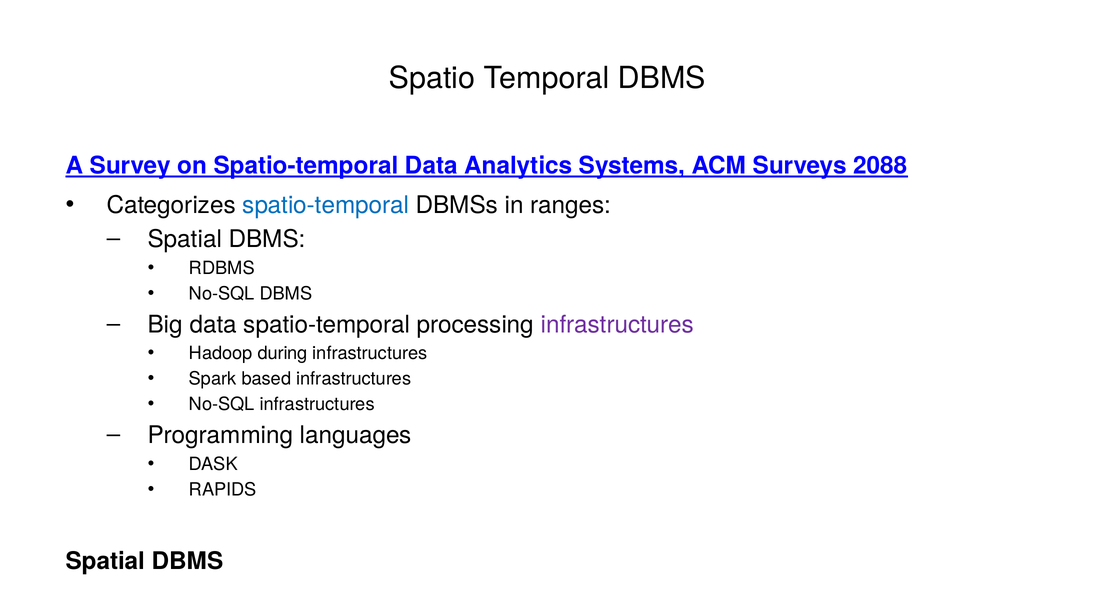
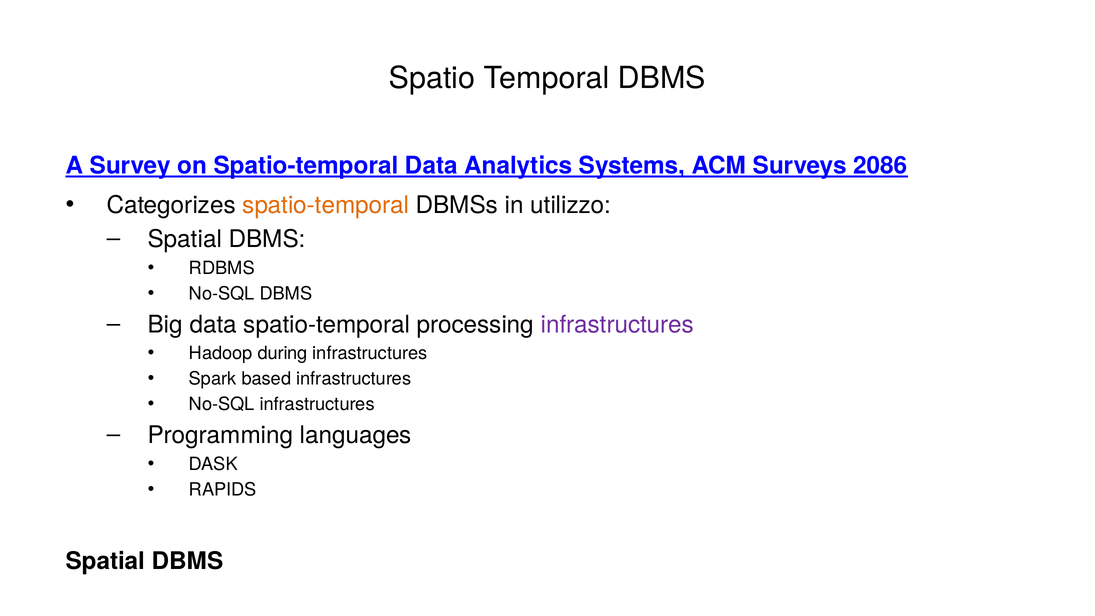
2088: 2088 -> 2086
spatio-temporal at (326, 205) colour: blue -> orange
ranges: ranges -> utilizzo
